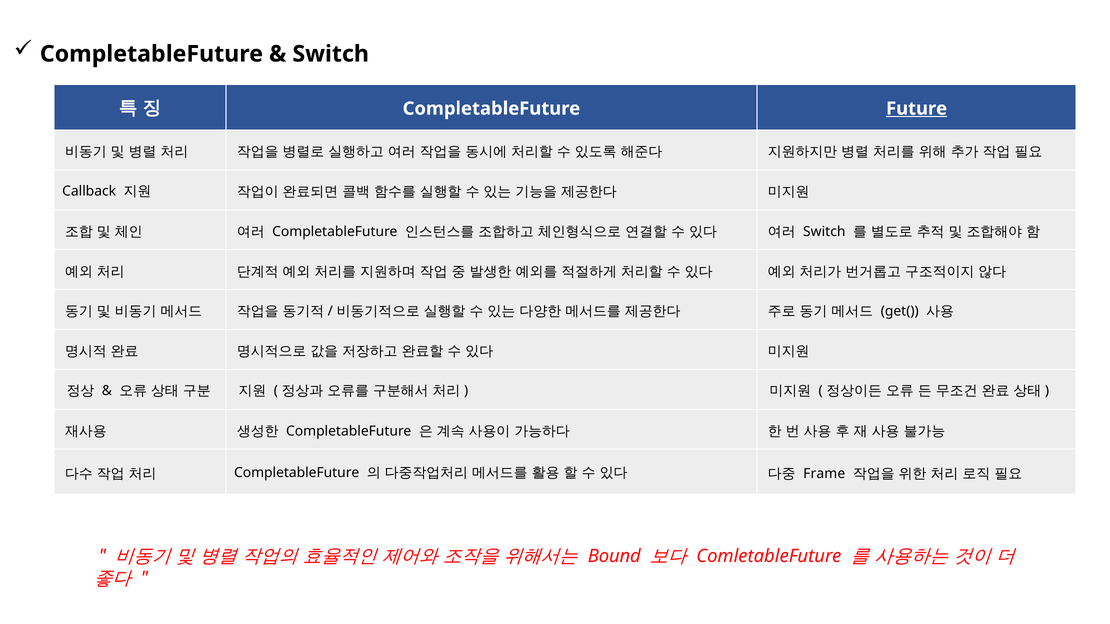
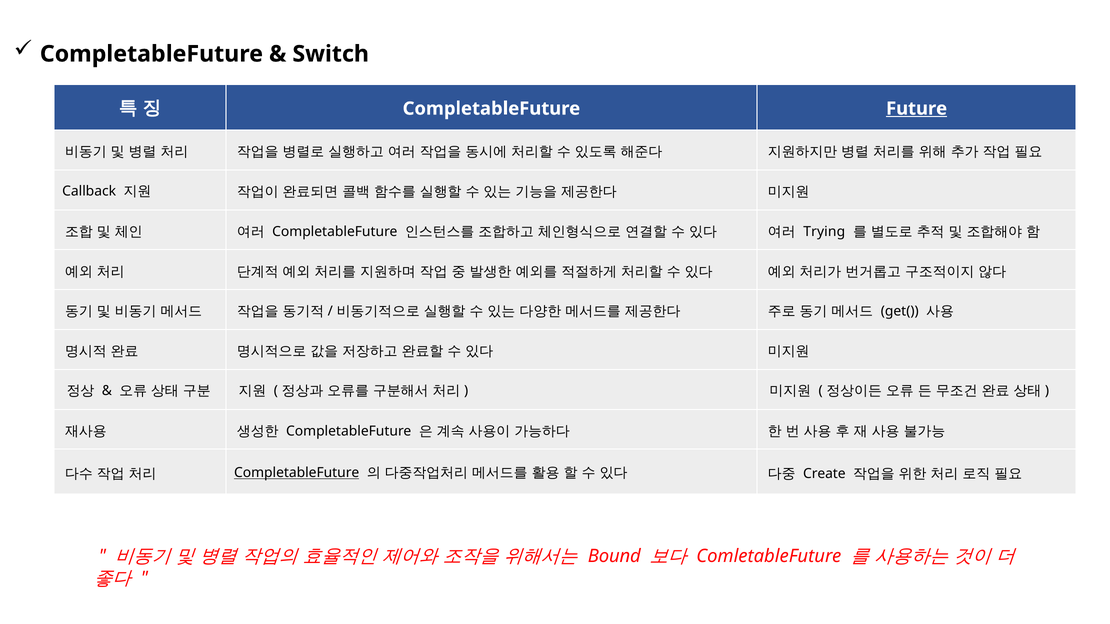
Switch at (824, 232): Switch -> Trying
CompletableFuture at (297, 473) underline: none -> present
Frame: Frame -> Create
